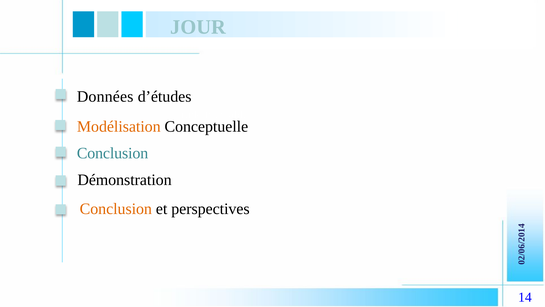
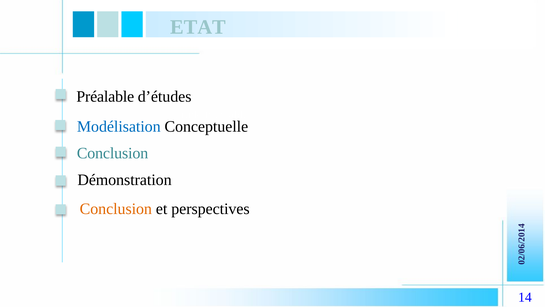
JOUR: JOUR -> ETAT
Données at (105, 97): Données -> Préalable
Modélisation colour: orange -> blue
